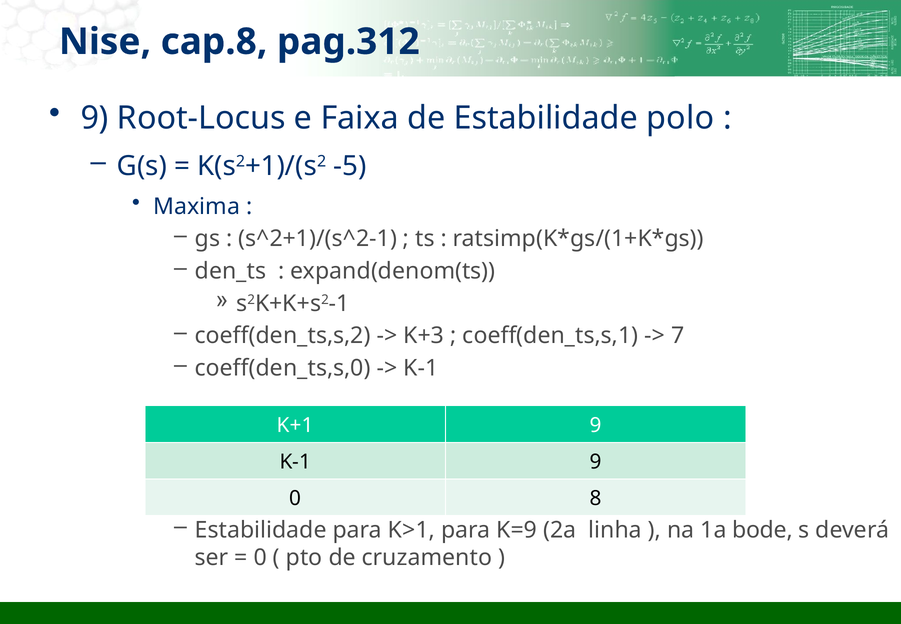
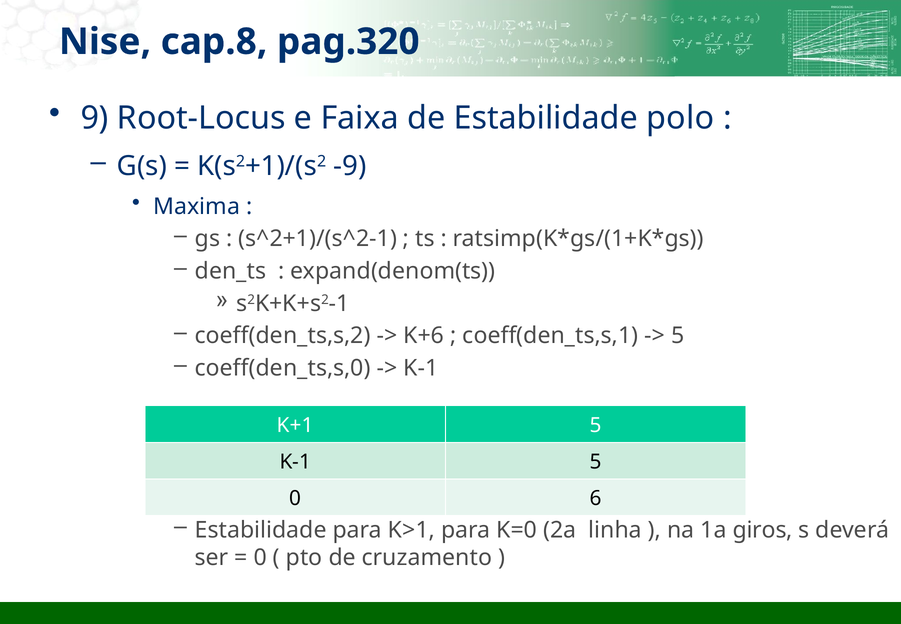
pag.312: pag.312 -> pag.320
-5: -5 -> -9
K+3: K+3 -> K+6
7 at (678, 336): 7 -> 5
K+1 9: 9 -> 5
K-1 9: 9 -> 5
8: 8 -> 6
K=9: K=9 -> K=0
bode: bode -> giros
